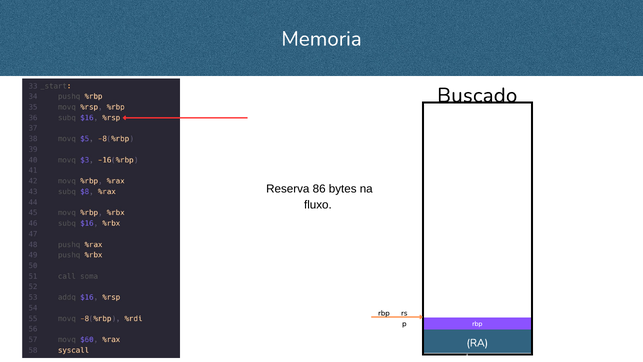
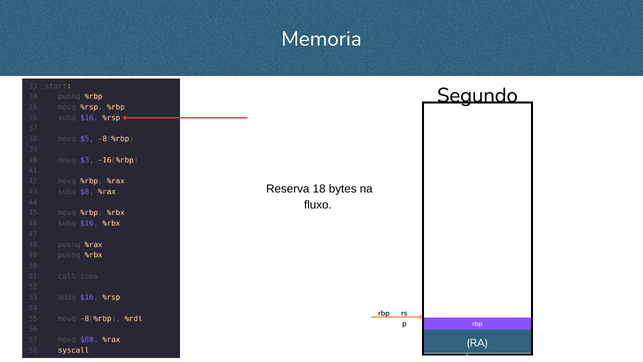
Buscado: Buscado -> Segundo
86: 86 -> 18
